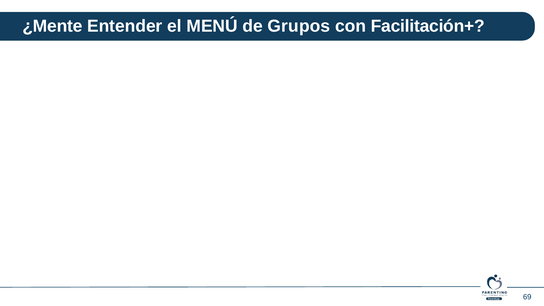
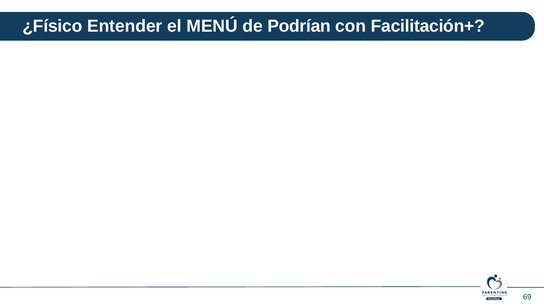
¿Mente: ¿Mente -> ¿Físico
Grupos: Grupos -> Podrían
